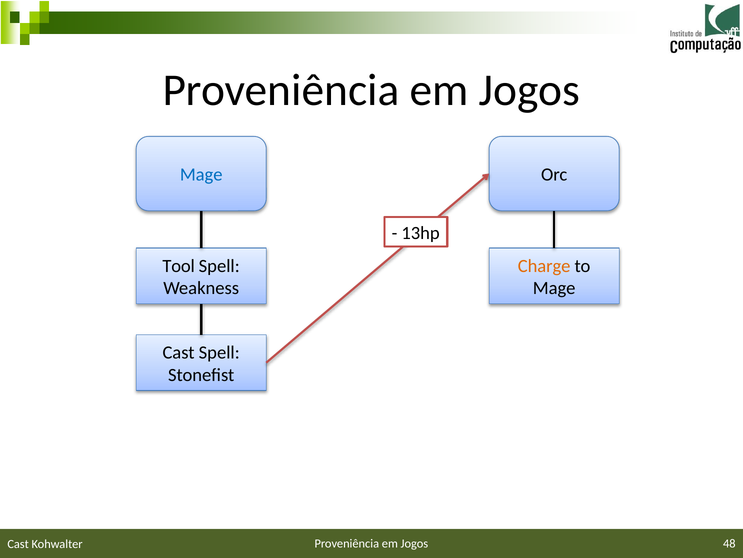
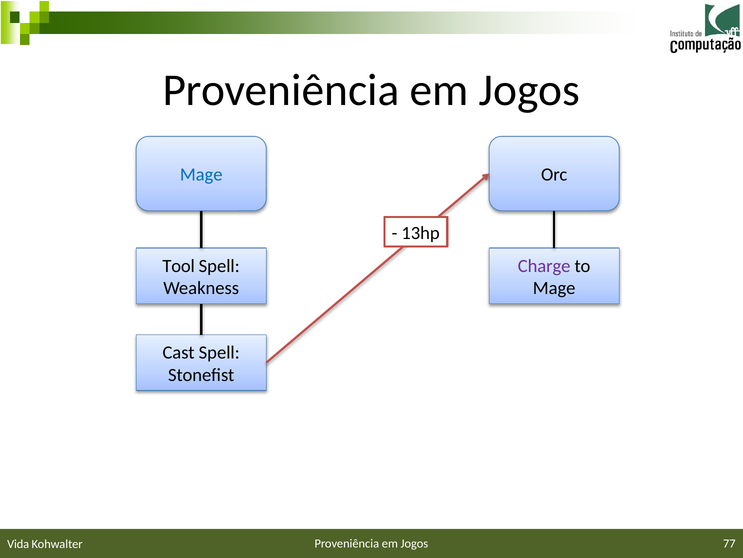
Charge colour: orange -> purple
48: 48 -> 77
Cast at (18, 543): Cast -> Vida
